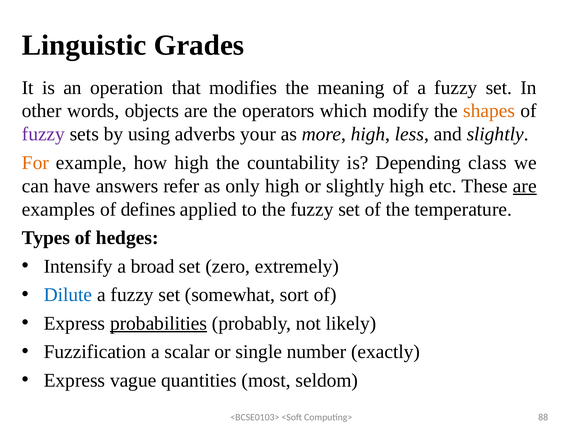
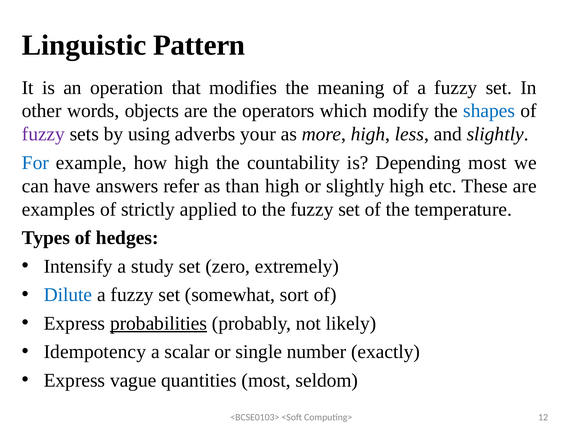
Grades: Grades -> Pattern
shapes colour: orange -> blue
For colour: orange -> blue
Depending class: class -> most
only: only -> than
are at (525, 186) underline: present -> none
defines: defines -> strictly
broad: broad -> study
Fuzzification: Fuzzification -> Idempotency
88: 88 -> 12
